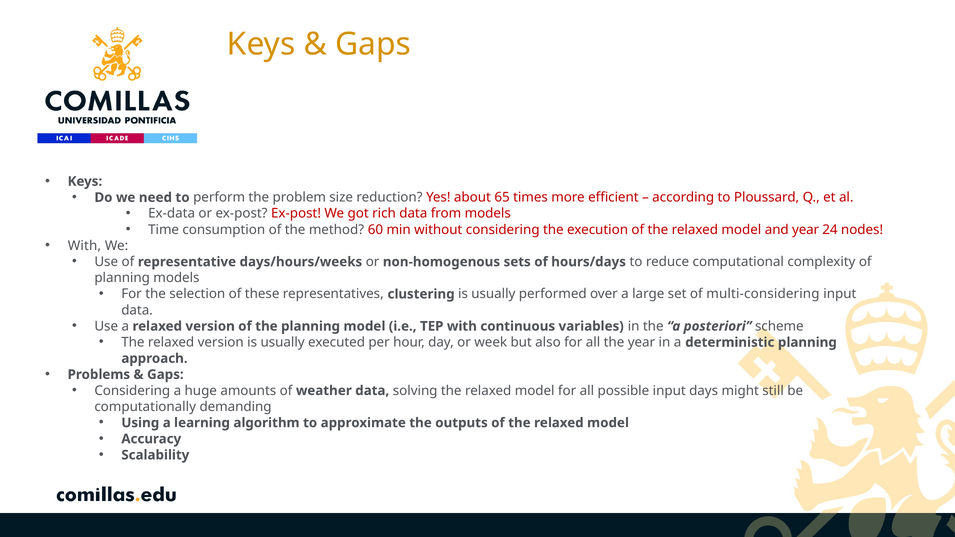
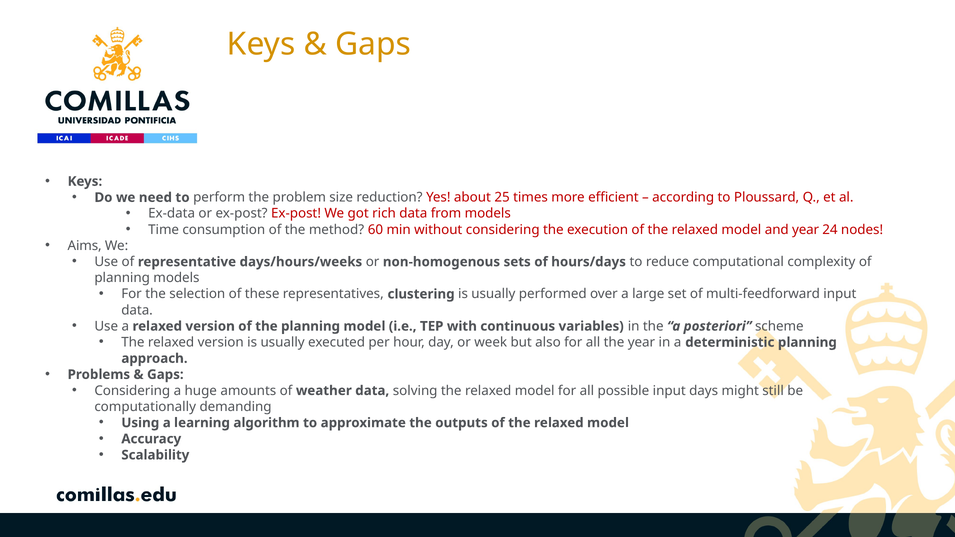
65: 65 -> 25
With at (84, 246): With -> Aims
multi-considering: multi-considering -> multi-feedforward
